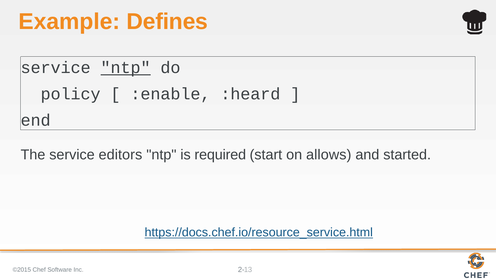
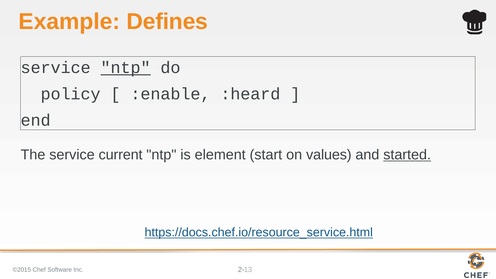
editors: editors -> current
required: required -> element
allows: allows -> values
started underline: none -> present
